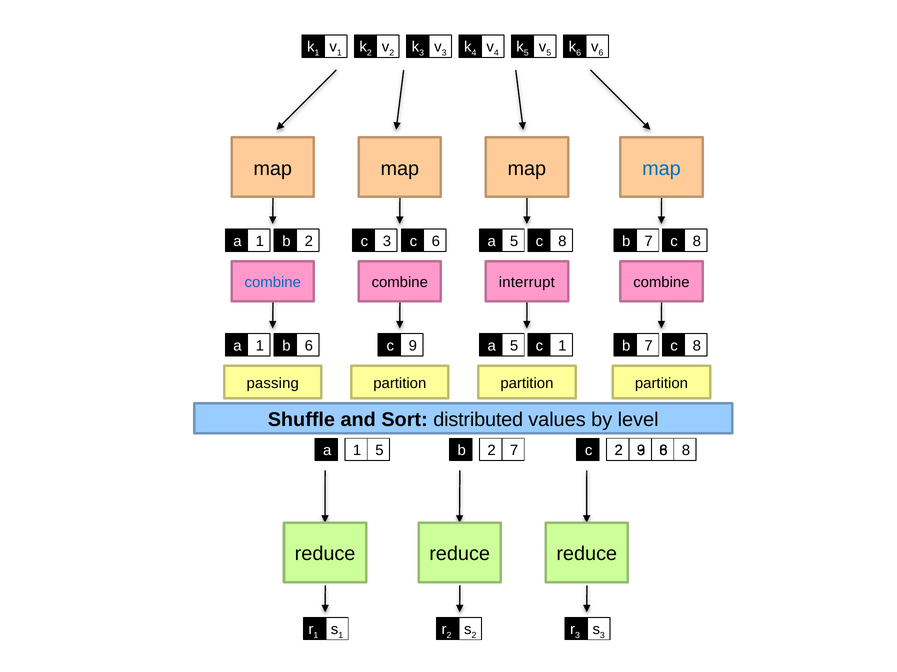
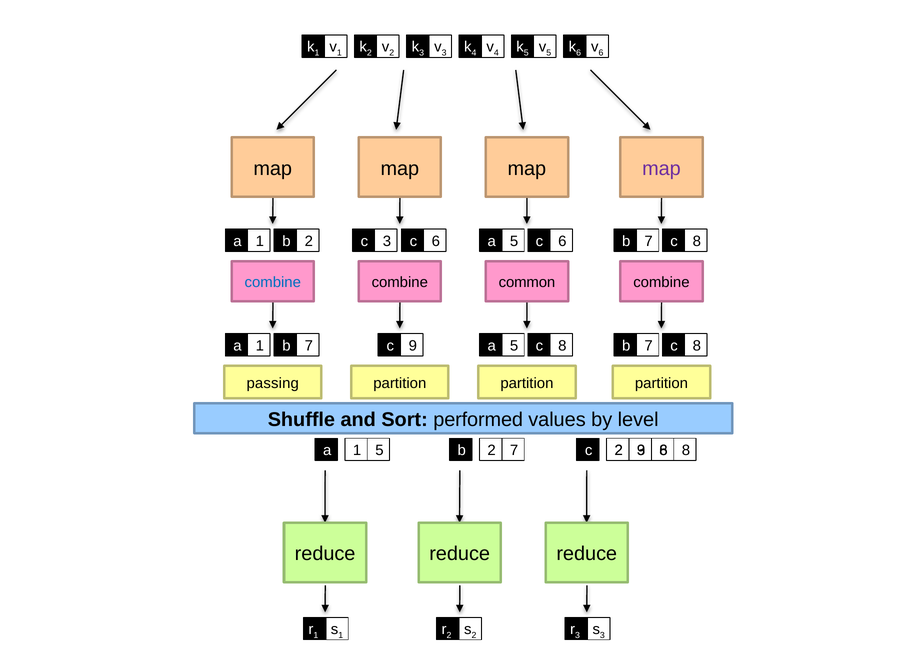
map at (661, 169) colour: blue -> purple
5 8: 8 -> 6
interrupt: interrupt -> common
1 6: 6 -> 7
5 1: 1 -> 8
distributed: distributed -> performed
